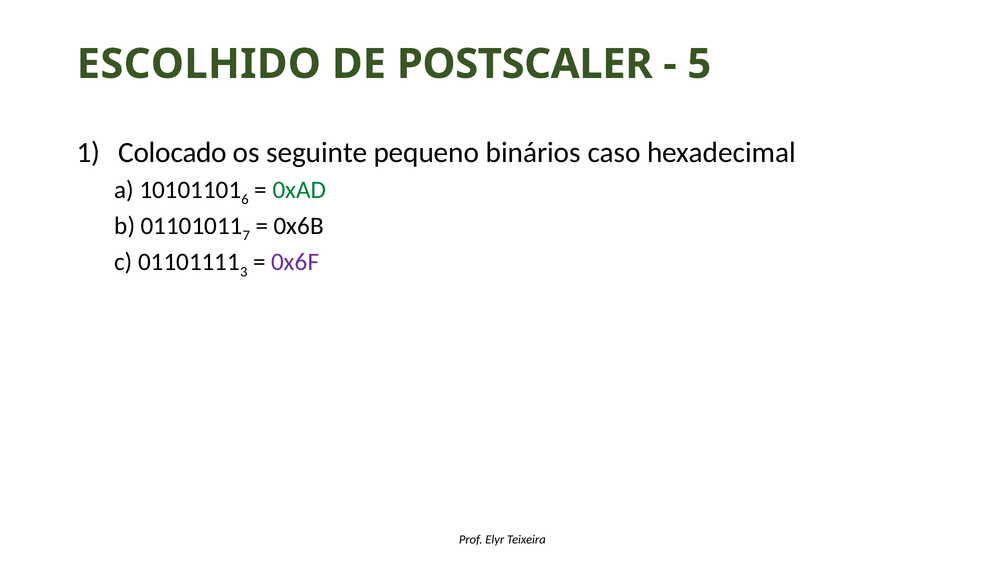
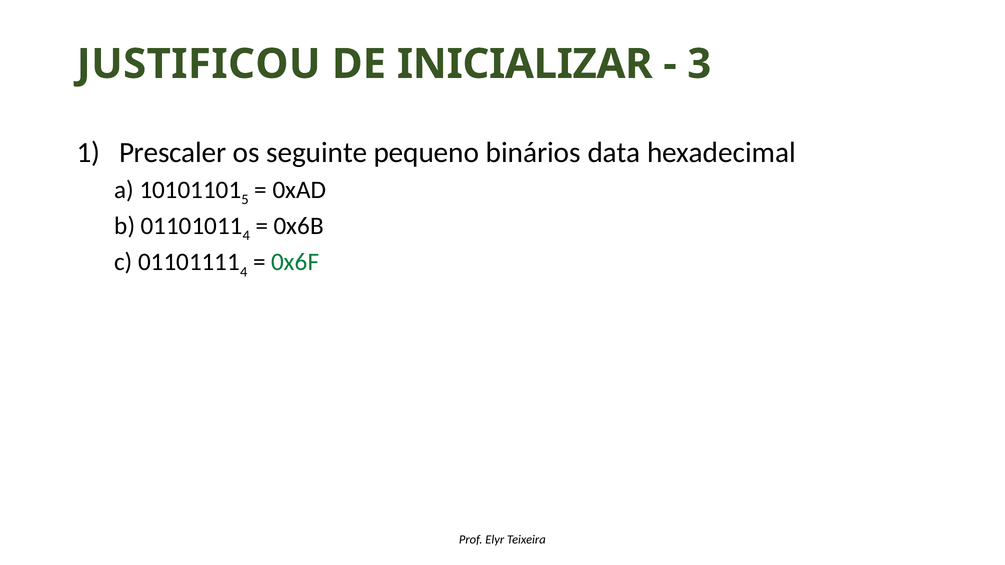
ESCOLHIDO: ESCOLHIDO -> JUSTIFICOU
POSTSCALER: POSTSCALER -> INICIALIZAR
5: 5 -> 3
Colocado: Colocado -> Prescaler
caso: caso -> data
6: 6 -> 5
0xAD colour: green -> black
7 at (246, 236): 7 -> 4
3 at (244, 272): 3 -> 4
0x6F colour: purple -> green
